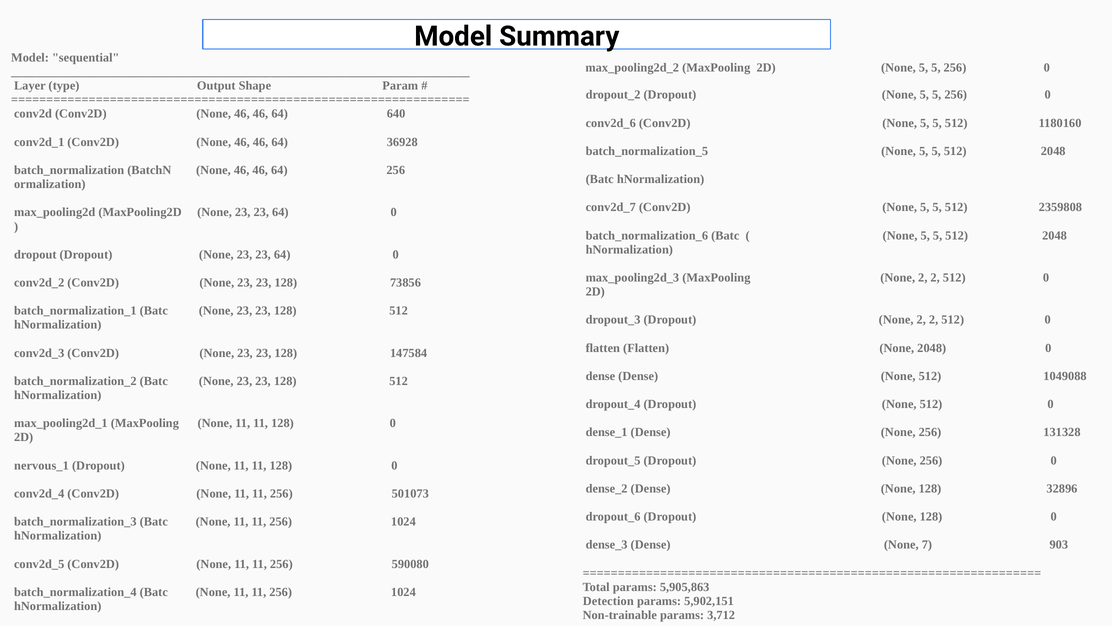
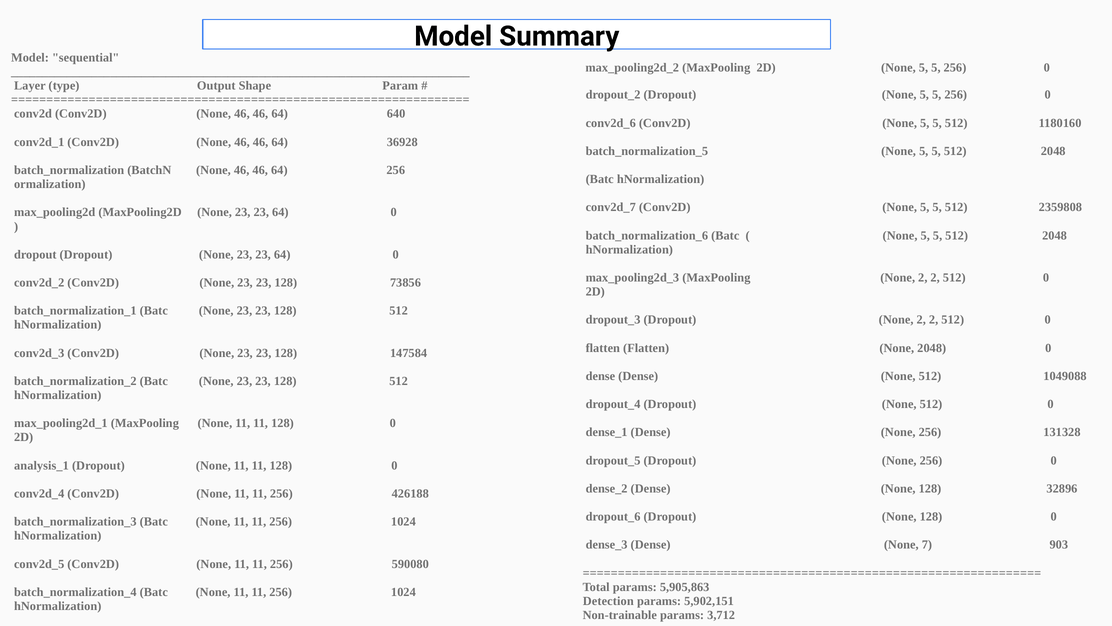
nervous_1: nervous_1 -> analysis_1
501073: 501073 -> 426188
